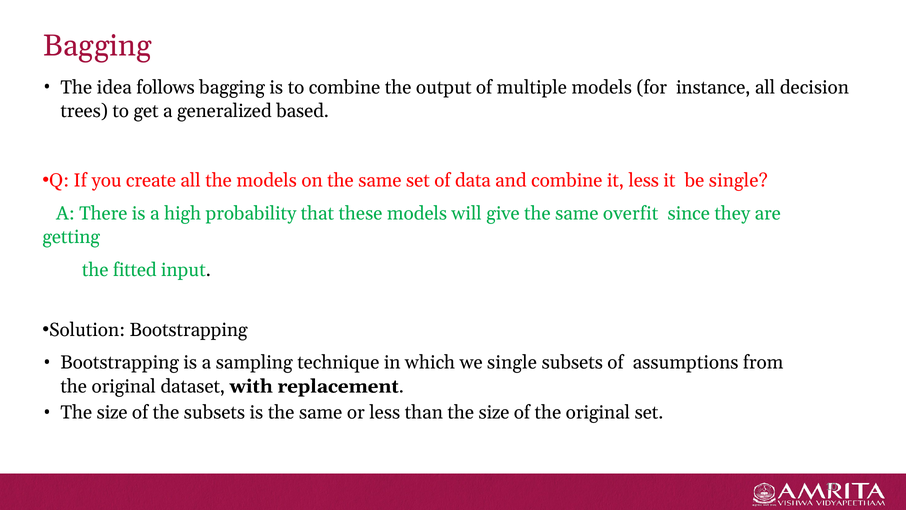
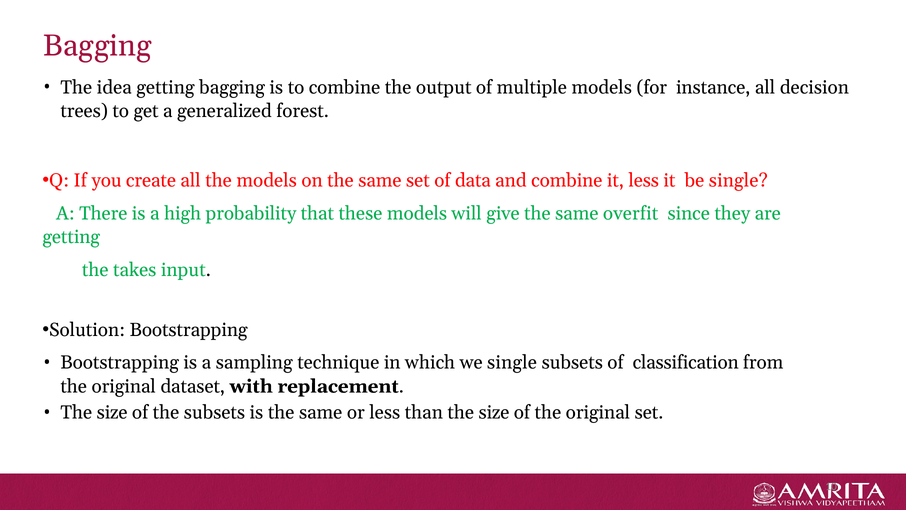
idea follows: follows -> getting
based: based -> forest
fitted: fitted -> takes
assumptions: assumptions -> classification
